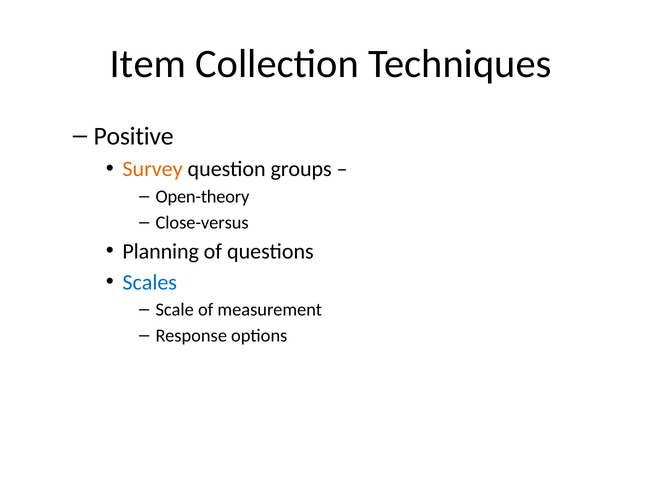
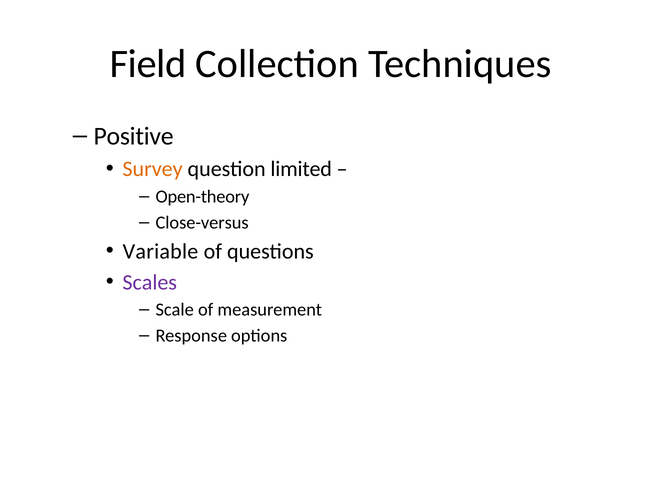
Item: Item -> Field
groups: groups -> limited
Planning: Planning -> Variable
Scales colour: blue -> purple
